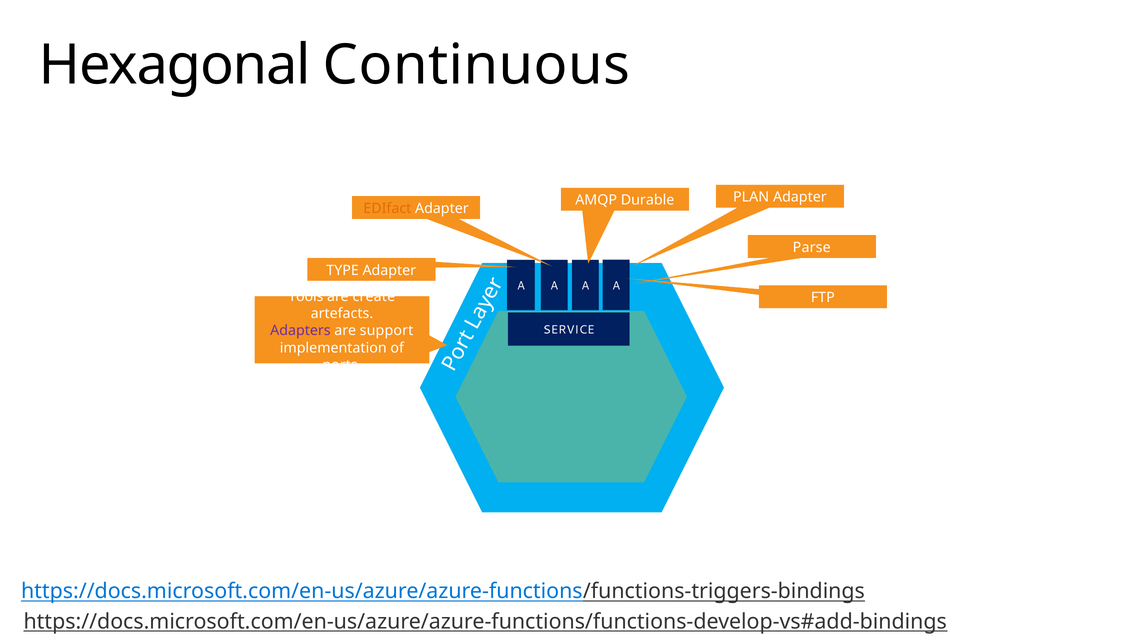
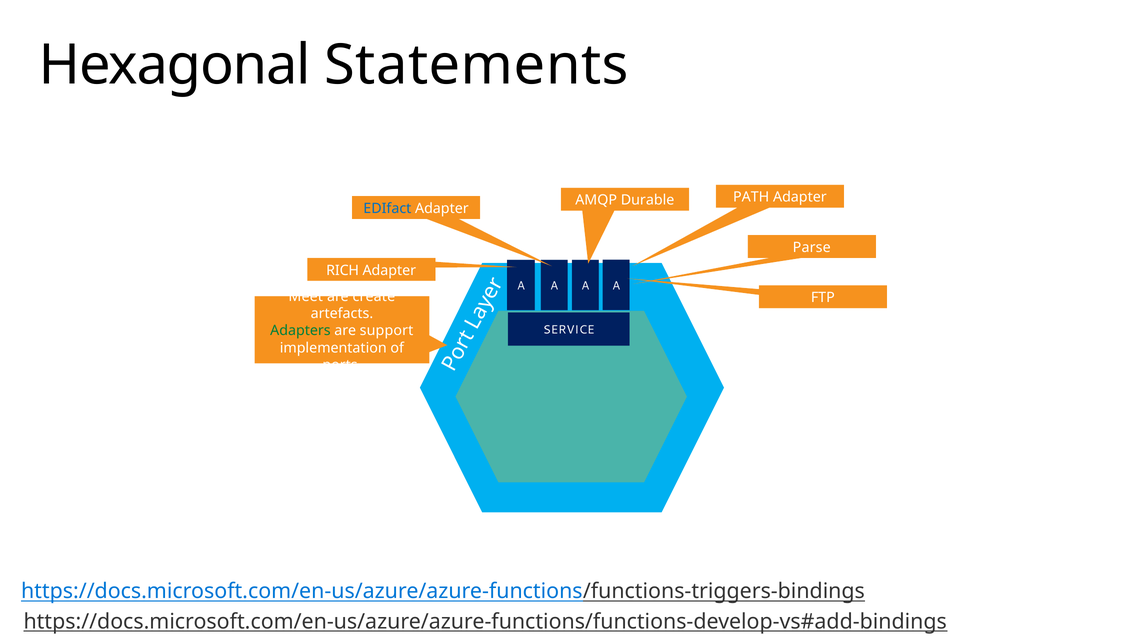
Continuous: Continuous -> Statements
PLAN: PLAN -> PATH
EDIfact colour: orange -> blue
TYPE: TYPE -> RICH
Tools: Tools -> Meet
Adapters colour: purple -> green
